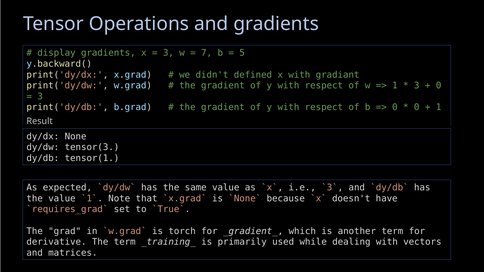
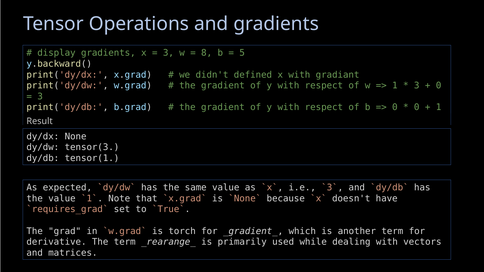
7: 7 -> 8
_training_: _training_ -> _rearange_
